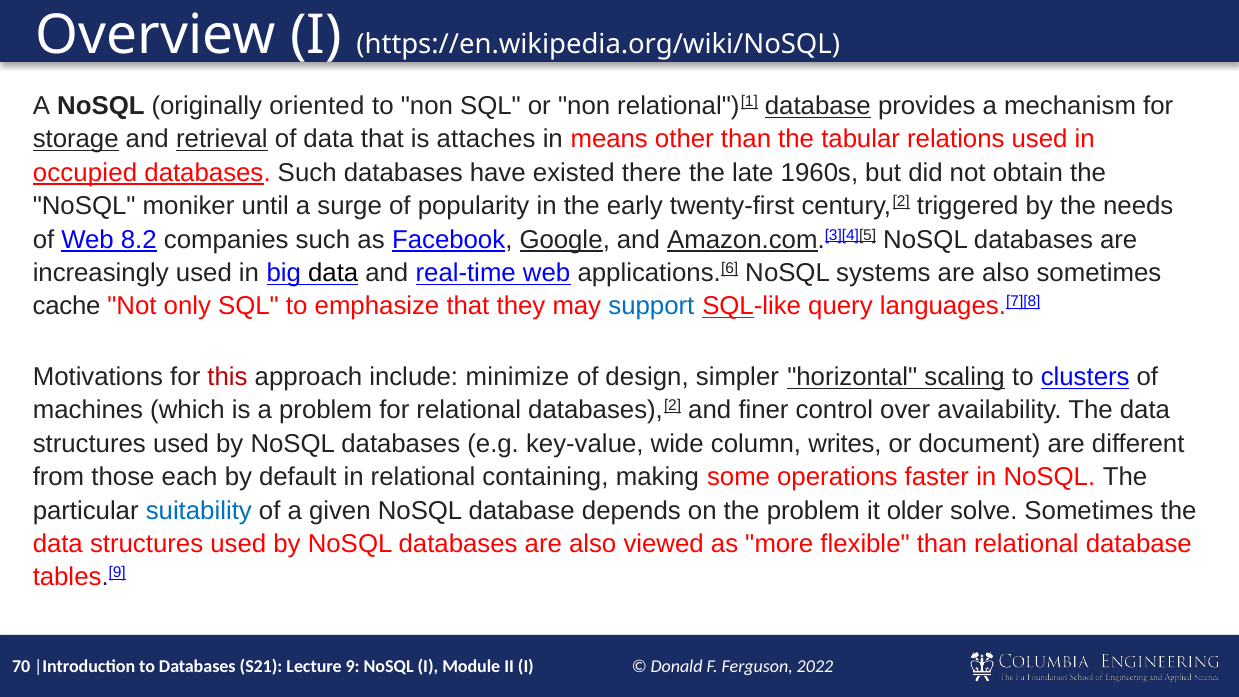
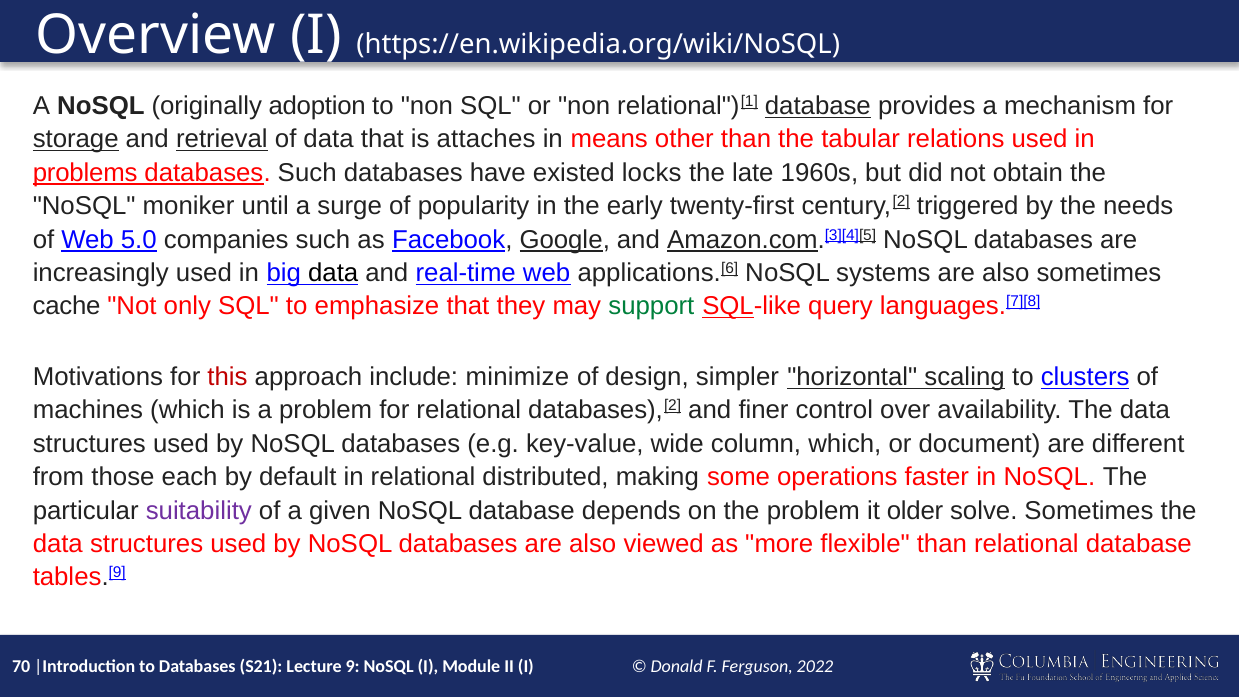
oriented: oriented -> adoption
occupied: occupied -> problems
there: there -> locks
8.2: 8.2 -> 5.0
support colour: blue -> green
column writes: writes -> which
containing: containing -> distributed
suitability colour: blue -> purple
